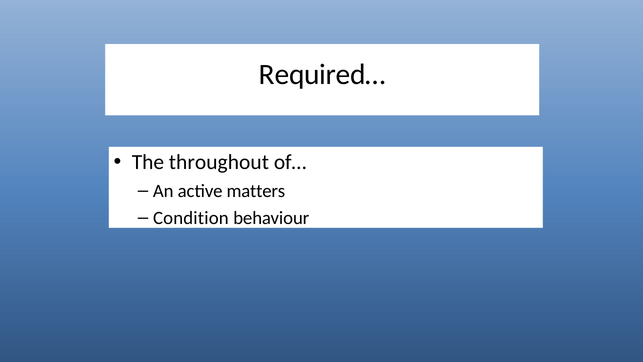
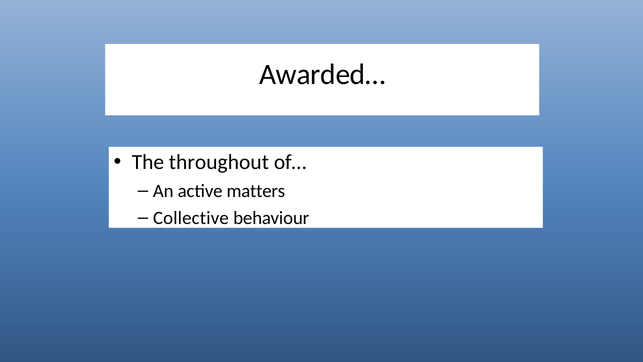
Required…: Required… -> Awarded…
Condition: Condition -> Collective
